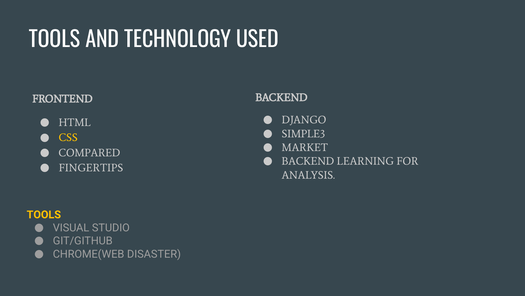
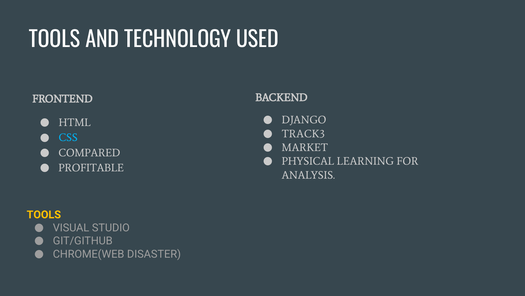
SIMPLE3: SIMPLE3 -> TRACK3
CSS colour: yellow -> light blue
BACKEND at (308, 161): BACKEND -> PHYSICAL
FINGERTIPS: FINGERTIPS -> PROFITABLE
